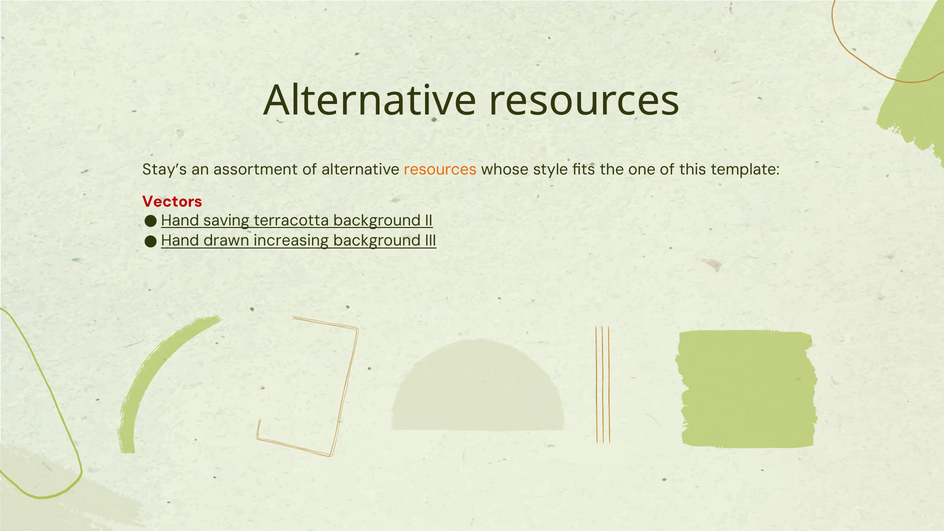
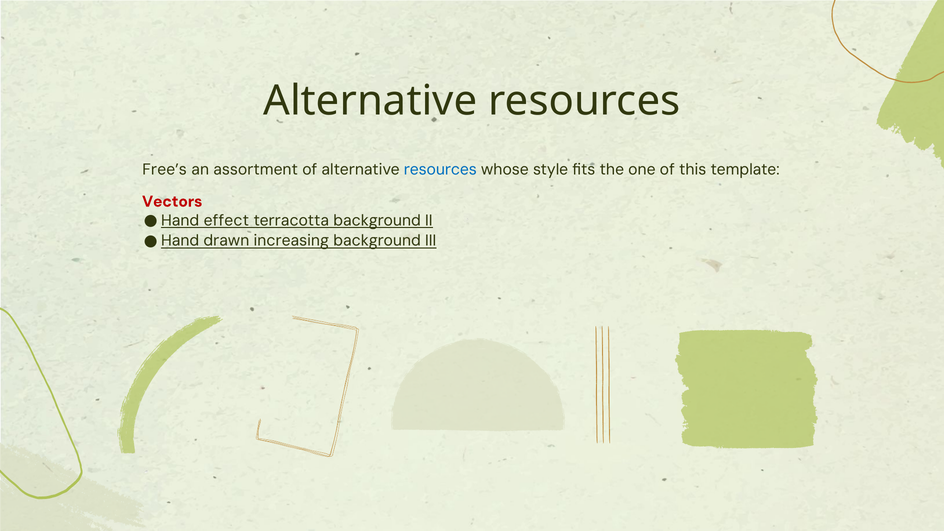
Stay’s: Stay’s -> Free’s
resources at (440, 169) colour: orange -> blue
saving: saving -> effect
